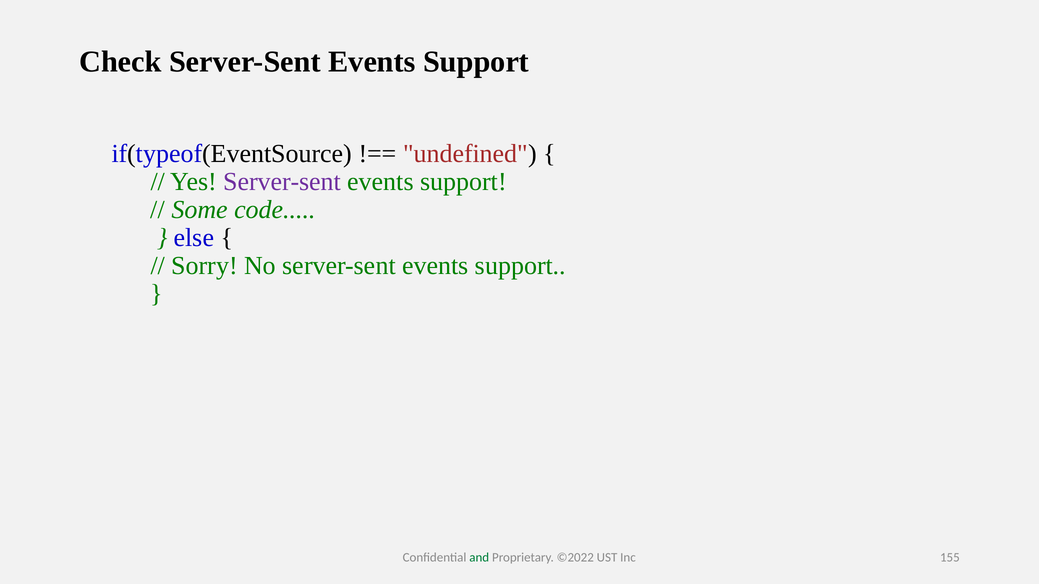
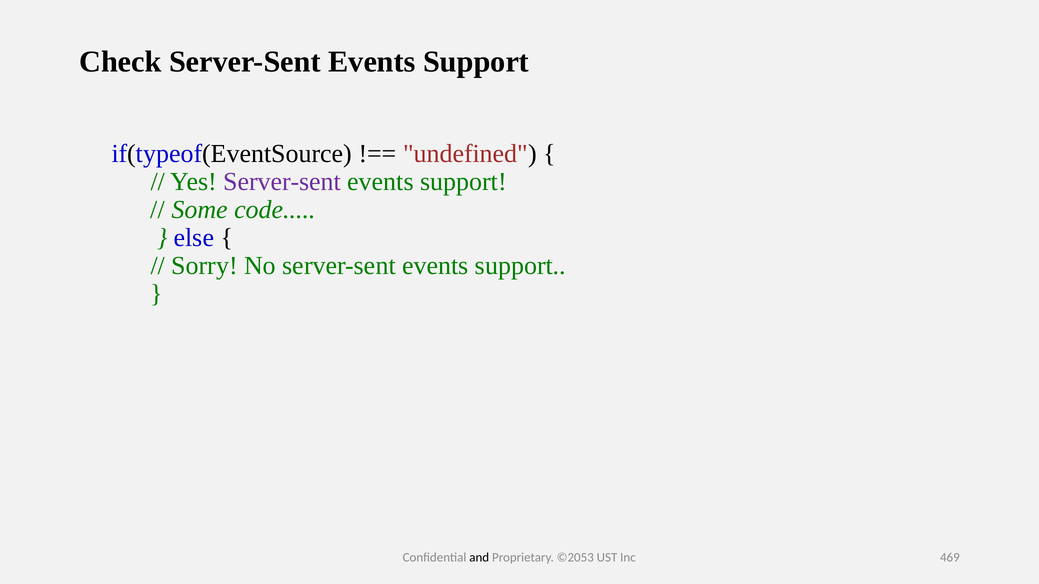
and colour: green -> black
©2022: ©2022 -> ©2053
155: 155 -> 469
